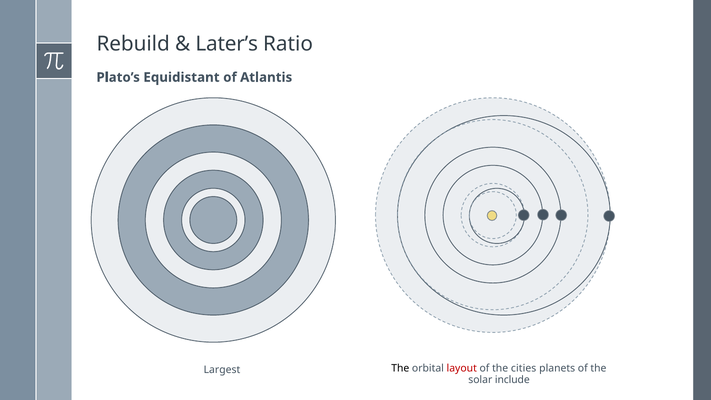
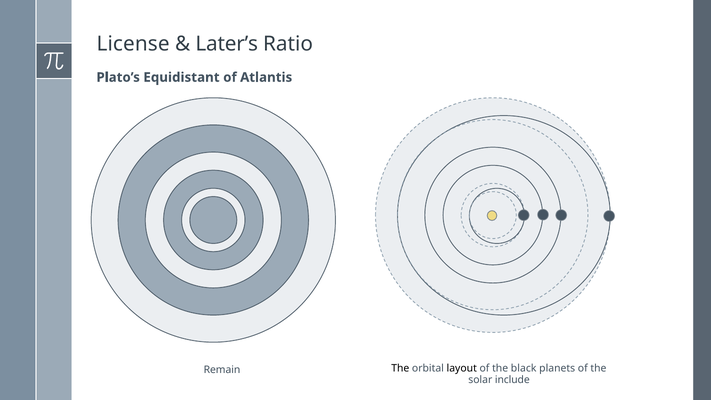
Rebuild: Rebuild -> License
layout colour: red -> black
cities: cities -> black
Largest: Largest -> Remain
